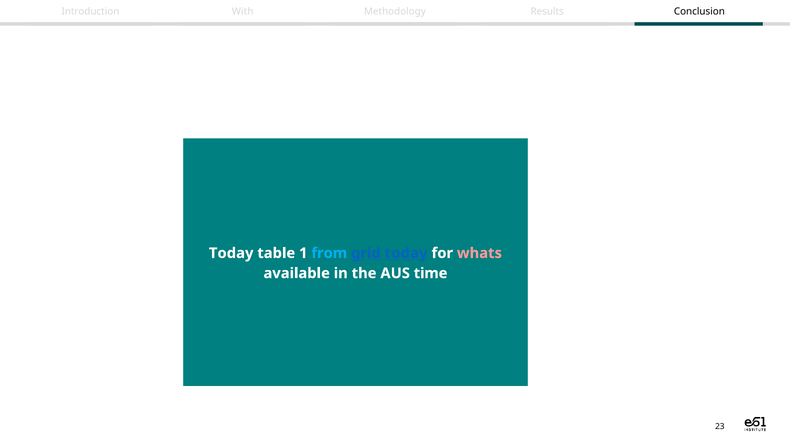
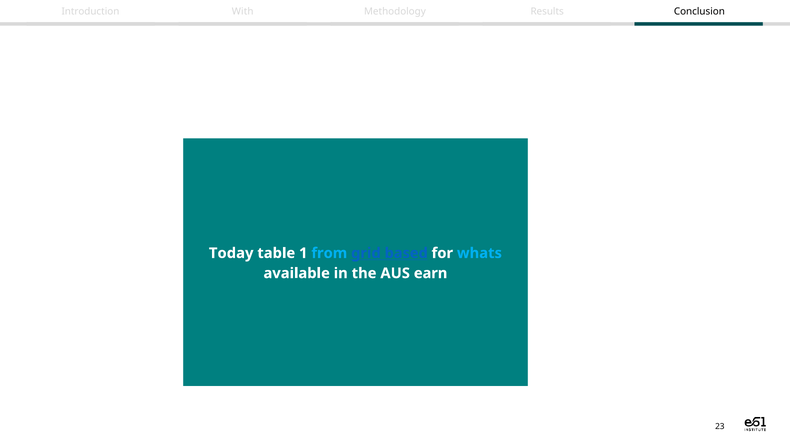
grid today: today -> based
whats colour: pink -> light blue
time: time -> earn
